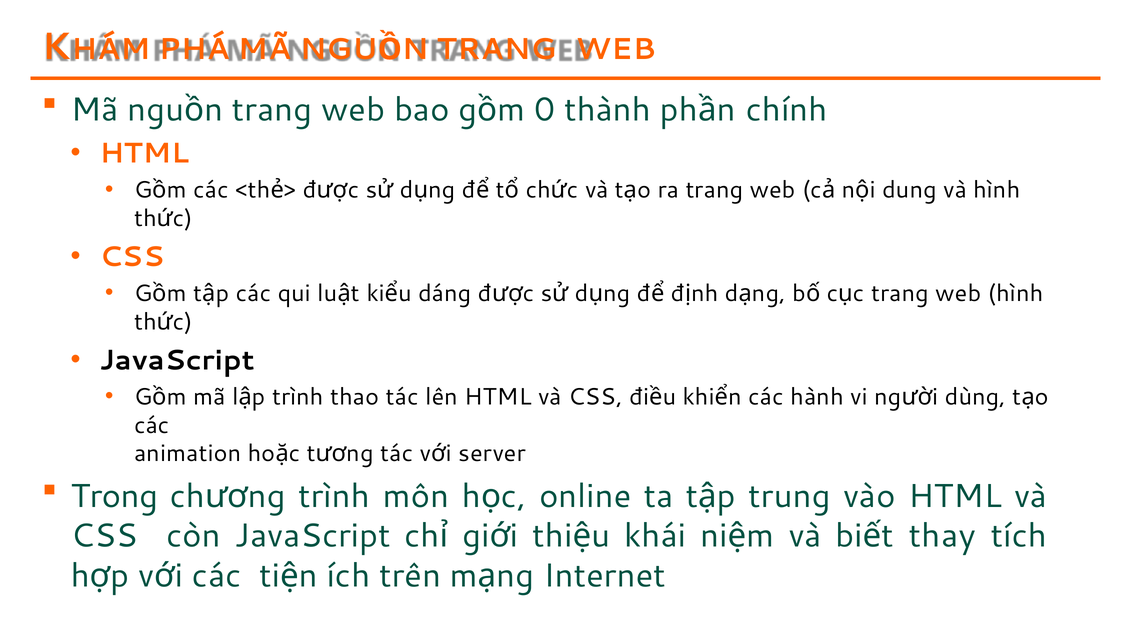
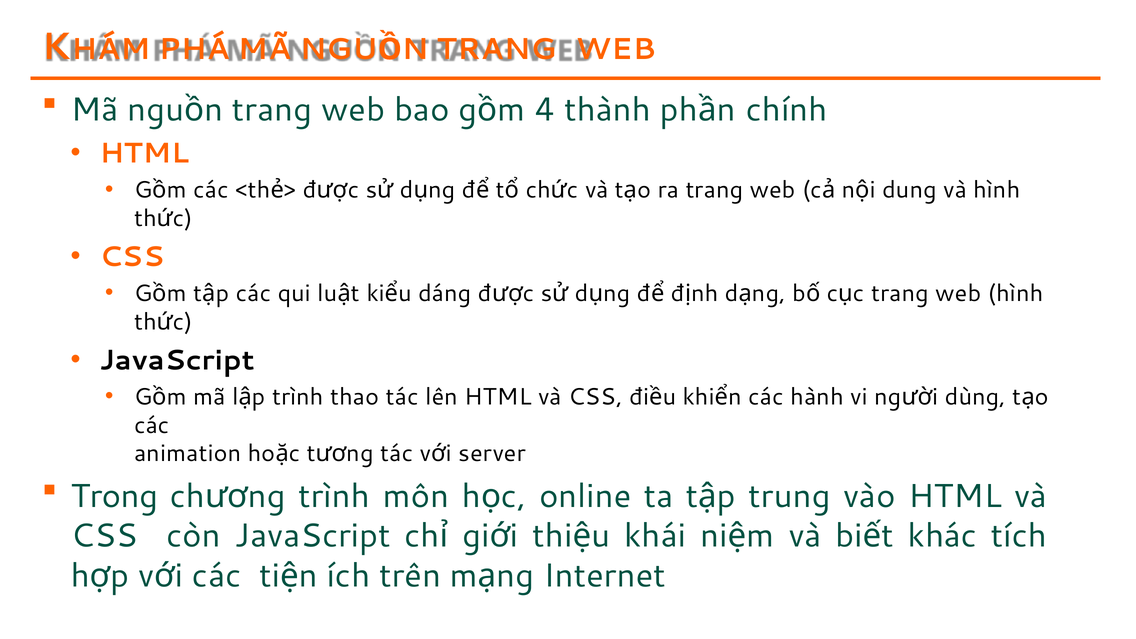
0: 0 -> 4
thay: thay -> khác
